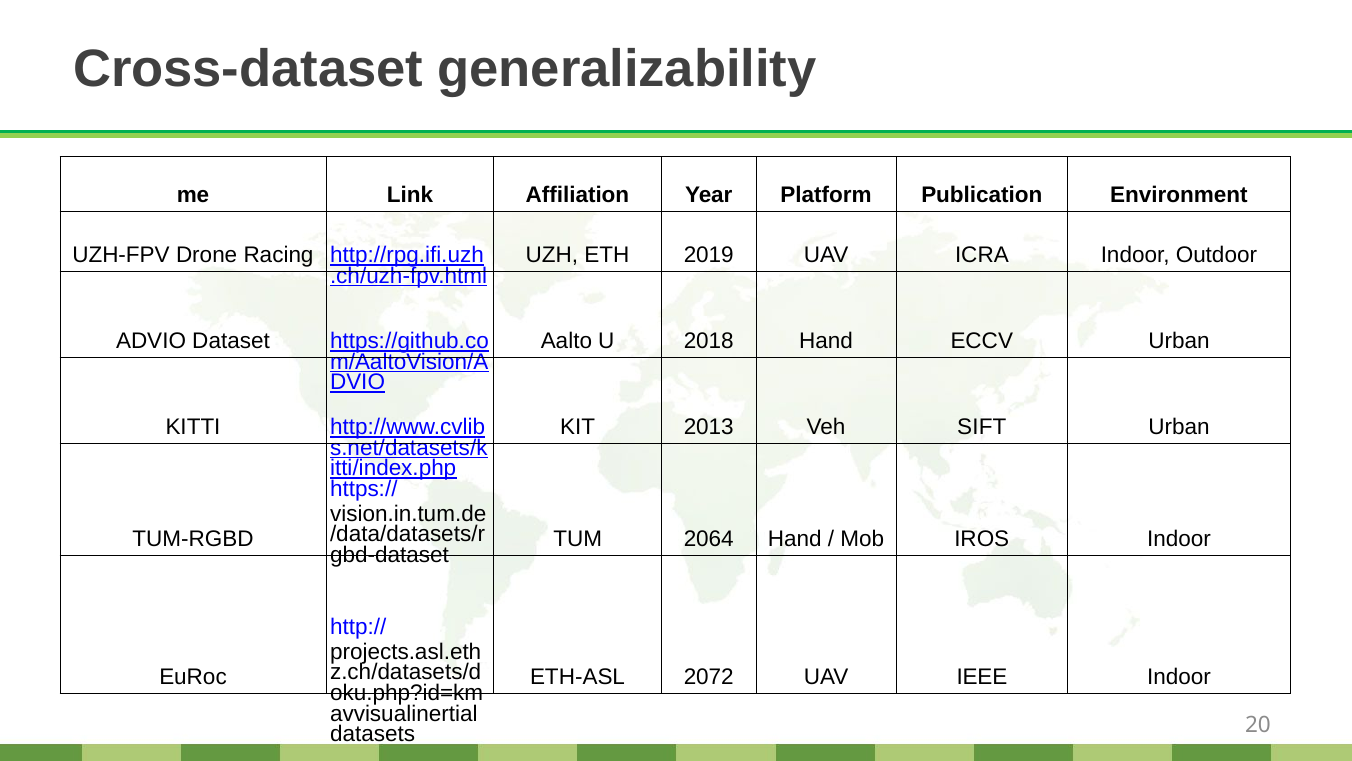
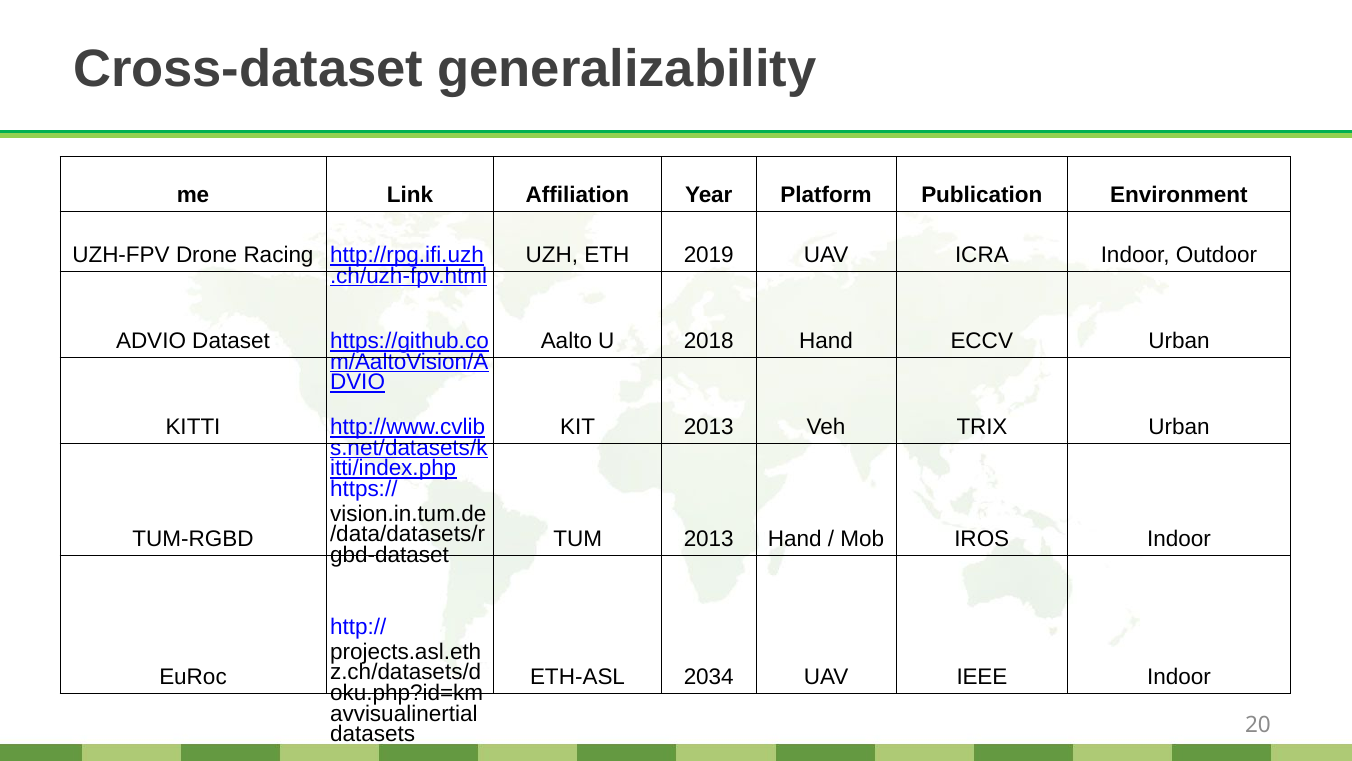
SIFT: SIFT -> TRIX
TUM 2064: 2064 -> 2013
2072: 2072 -> 2034
